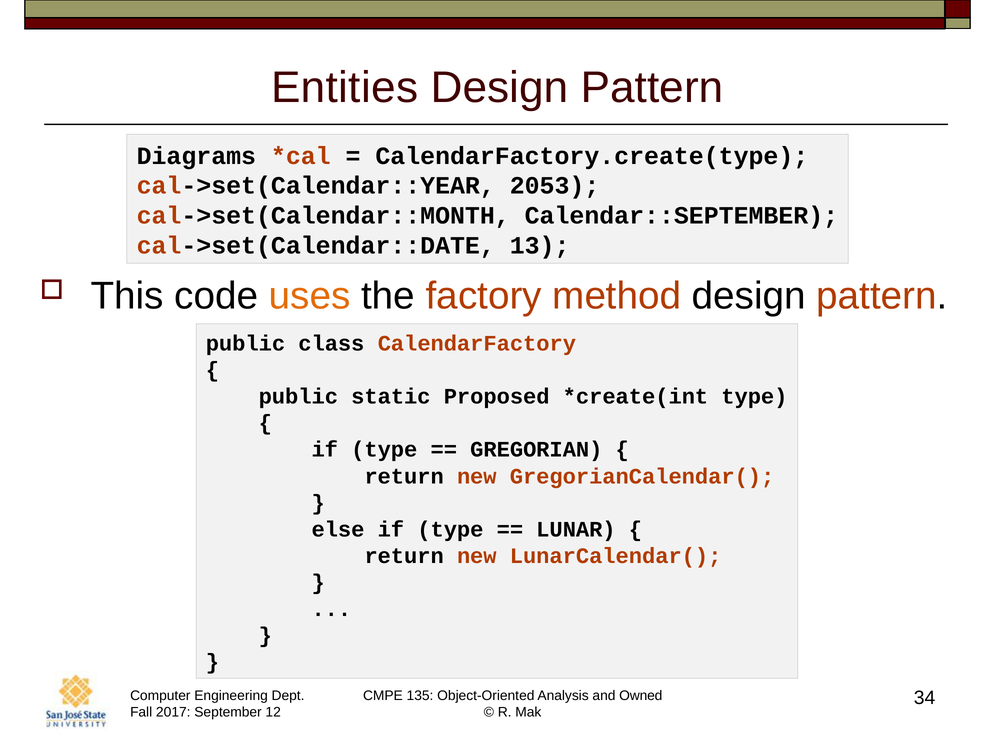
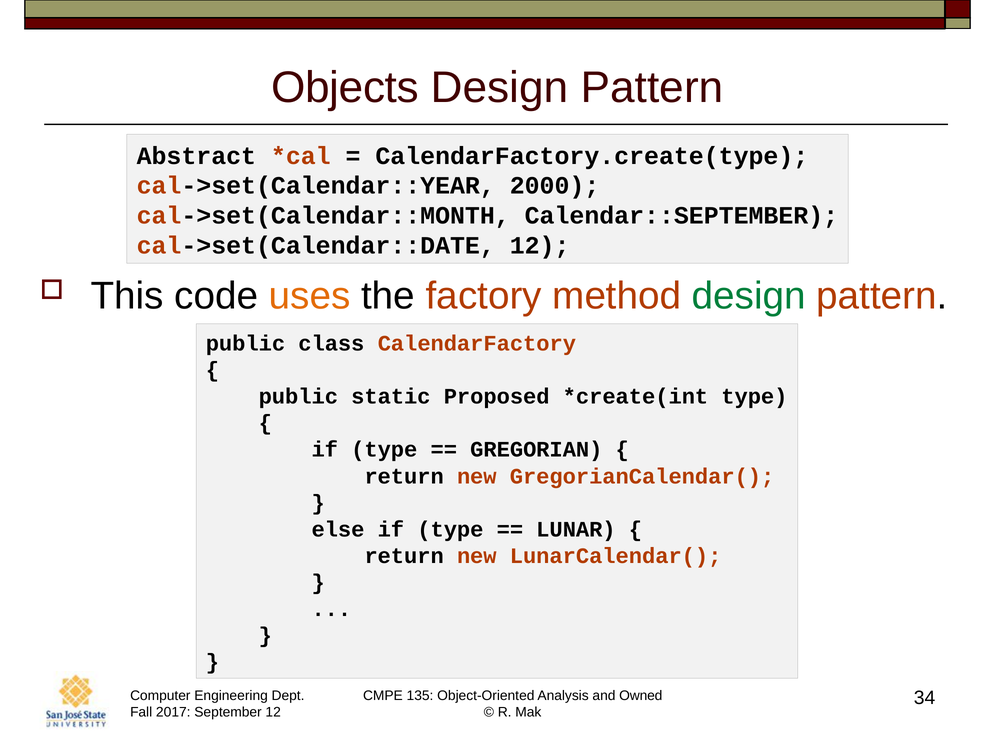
Entities: Entities -> Objects
Diagrams: Diagrams -> Abstract
2053: 2053 -> 2000
cal->set(Calendar::DATE 13: 13 -> 12
design at (749, 296) colour: black -> green
